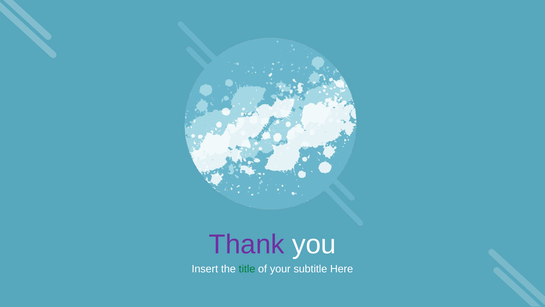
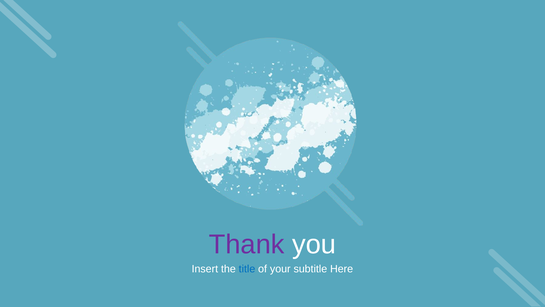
title colour: green -> blue
